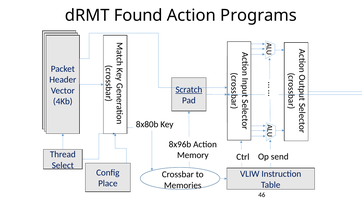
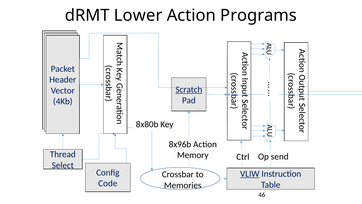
Found: Found -> Lower
VLIW underline: none -> present
Place: Place -> Code
